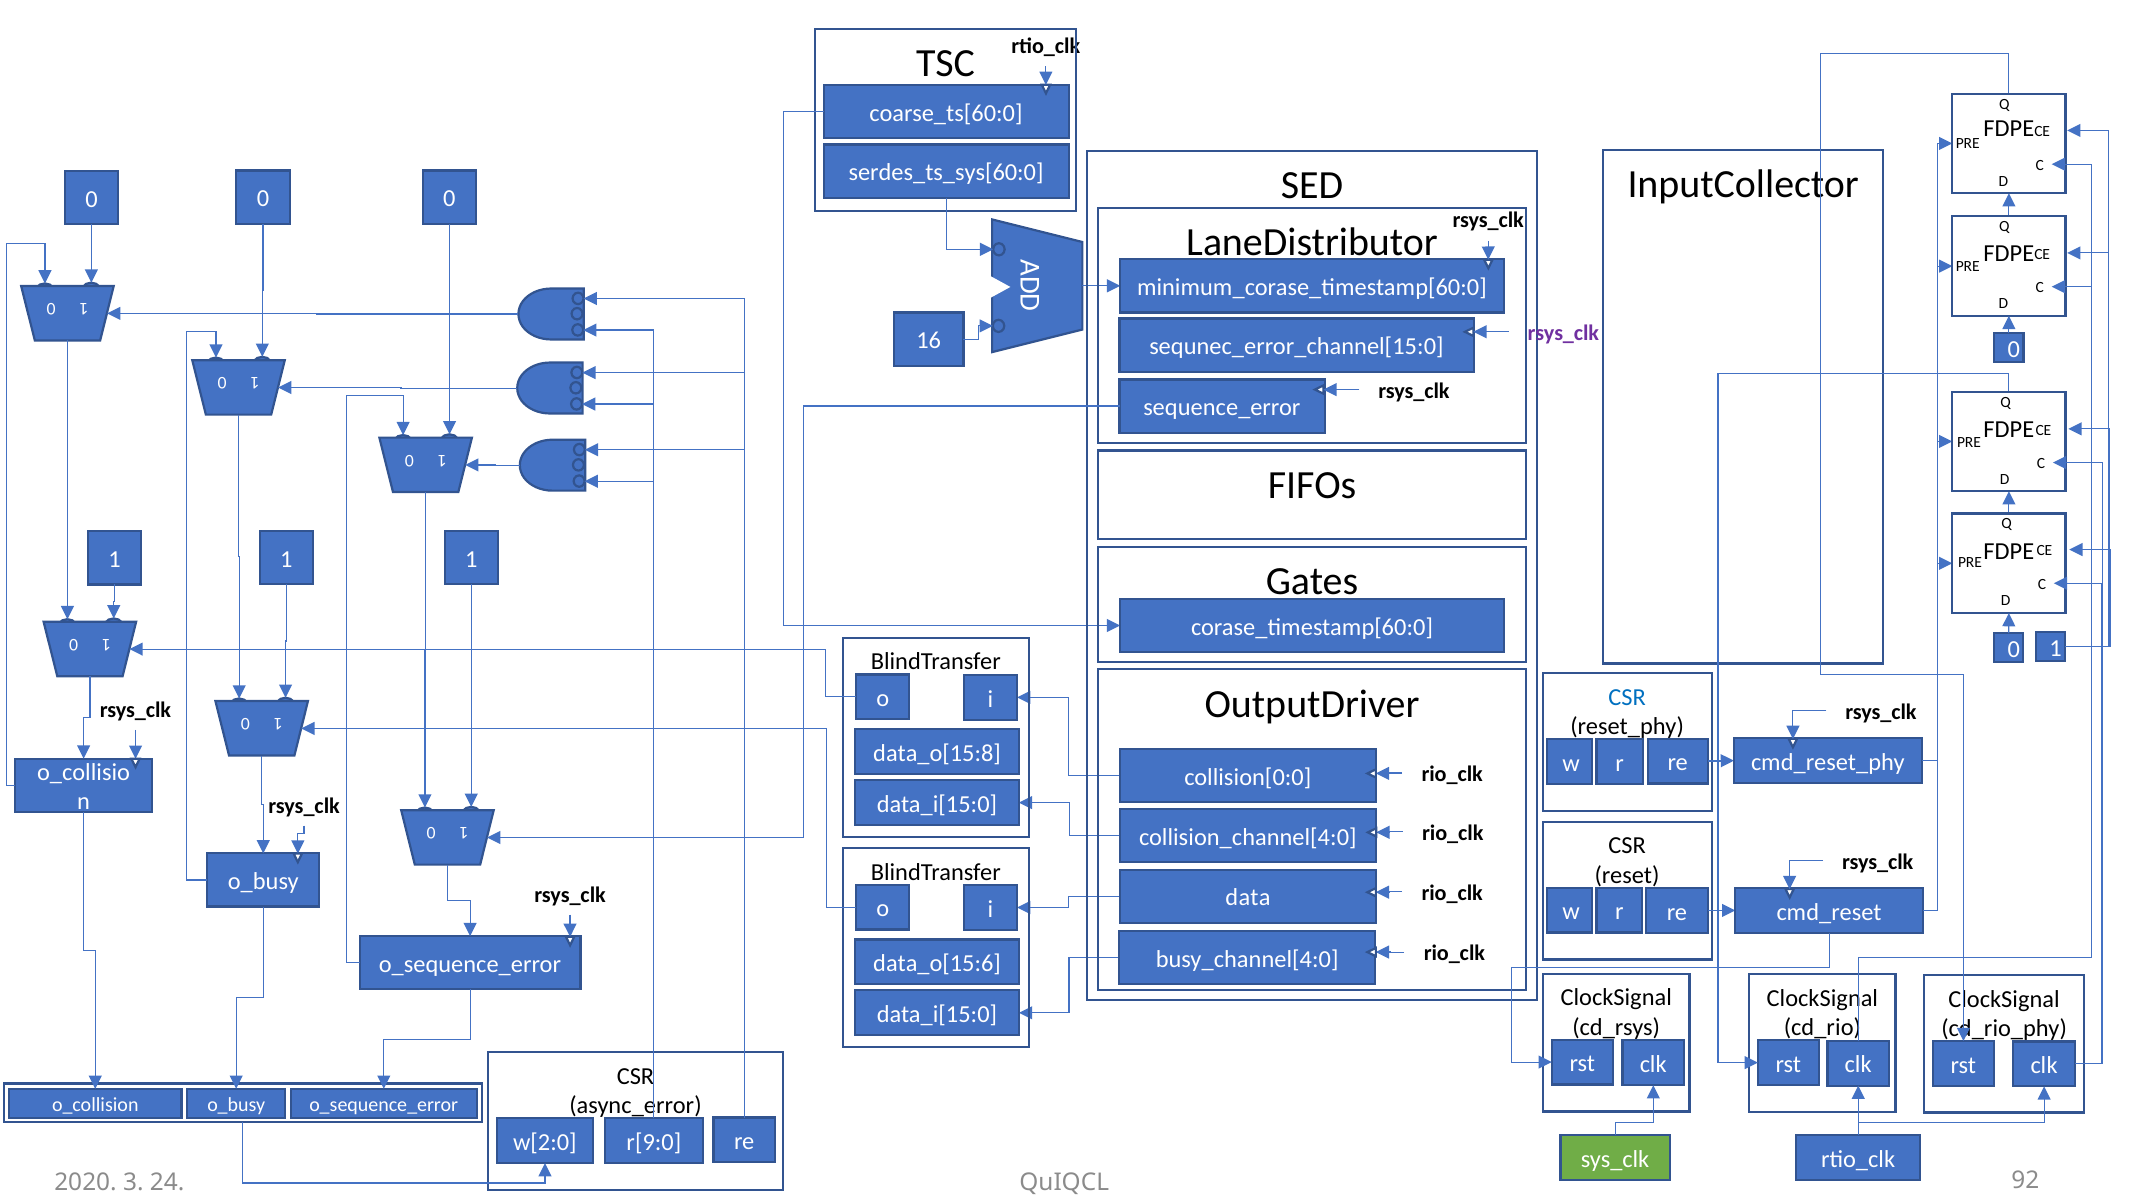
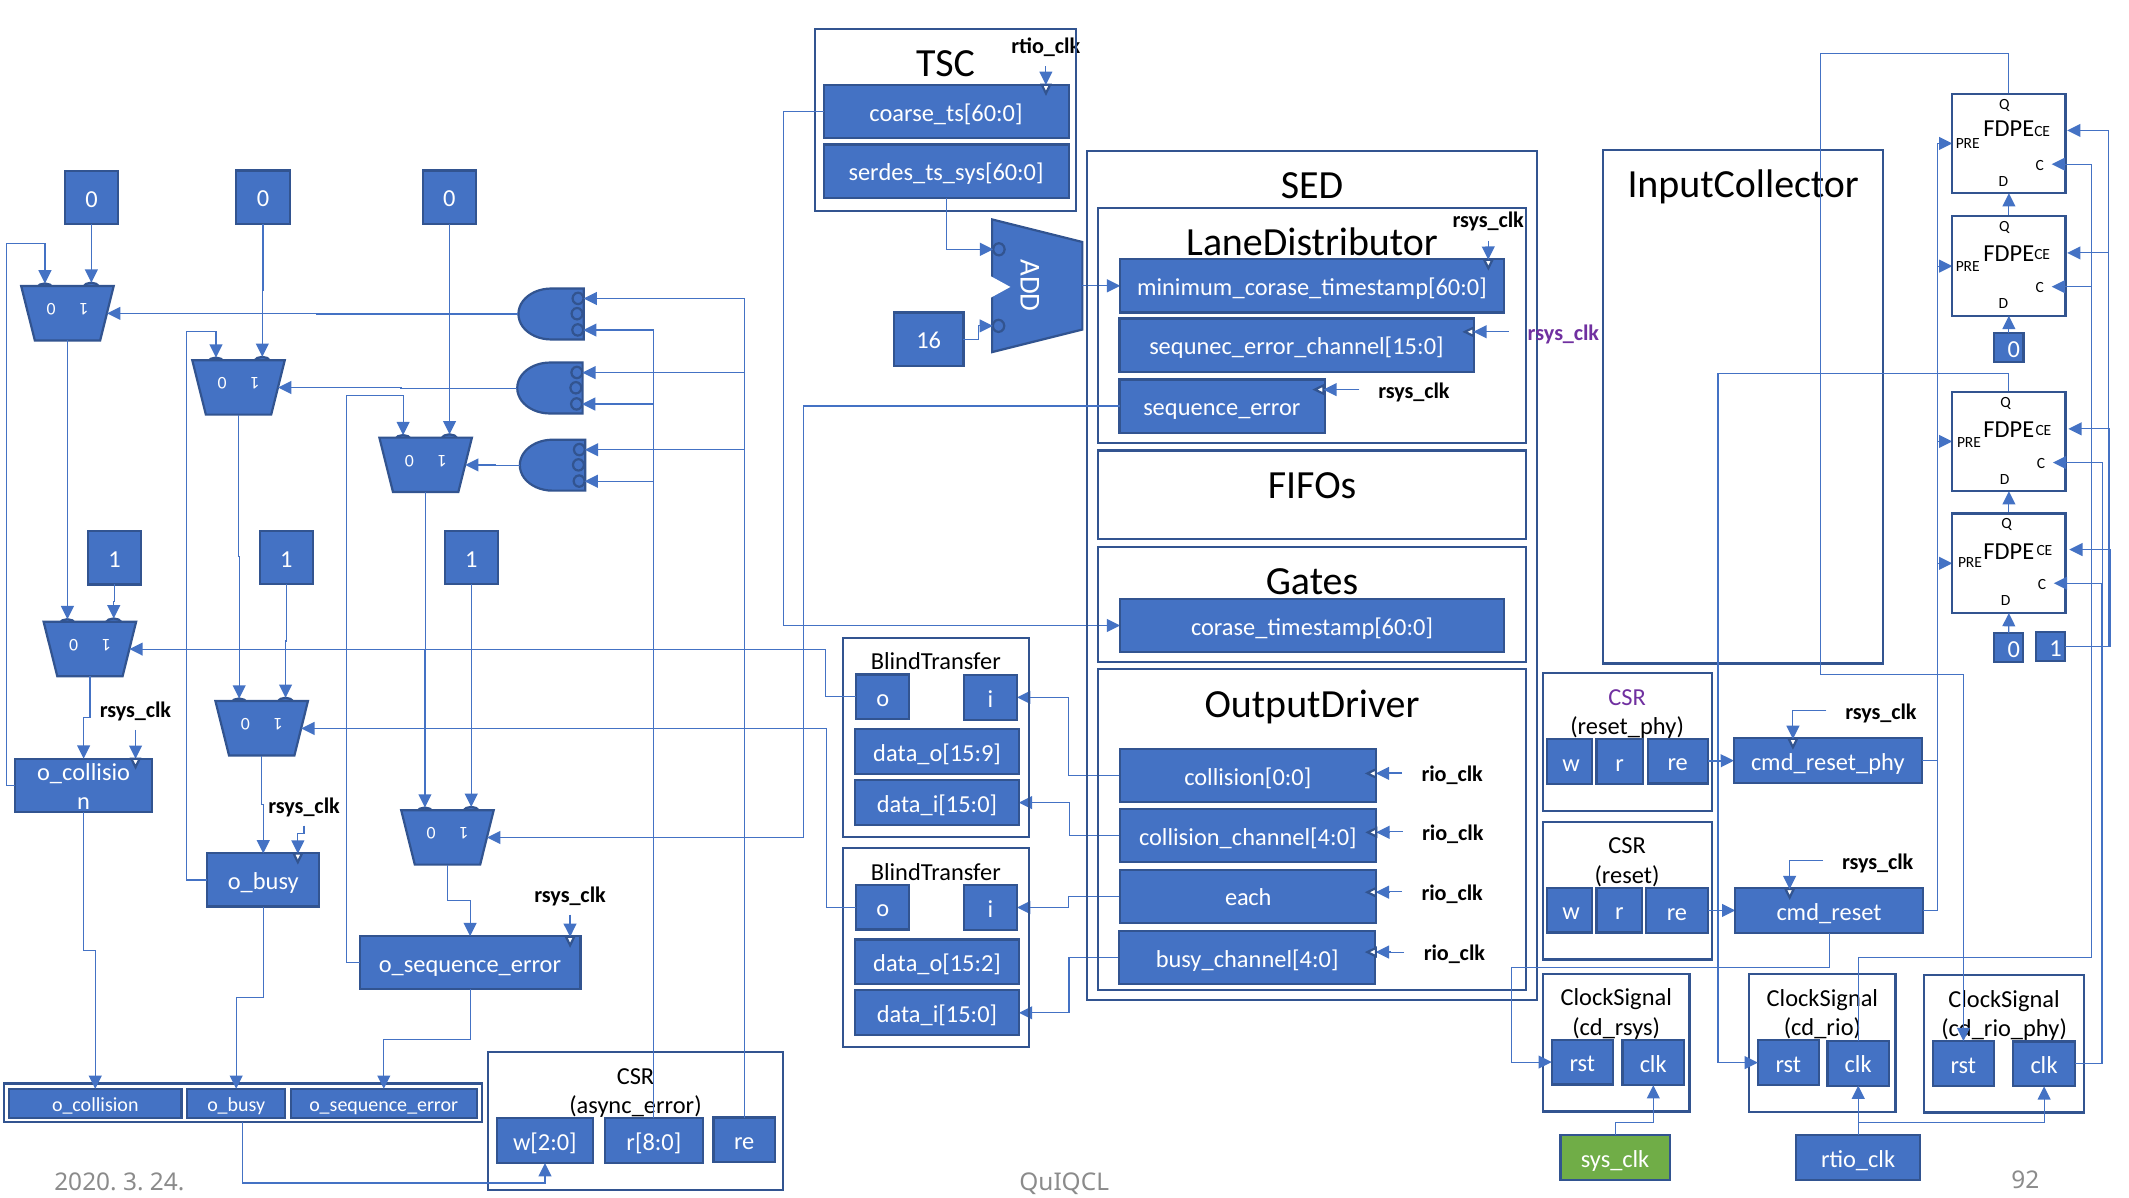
CSR at (1627, 697) colour: blue -> purple
data_o[15:8: data_o[15:8 -> data_o[15:9
data: data -> each
data_o[15:6: data_o[15:6 -> data_o[15:2
r[9:0: r[9:0 -> r[8:0
